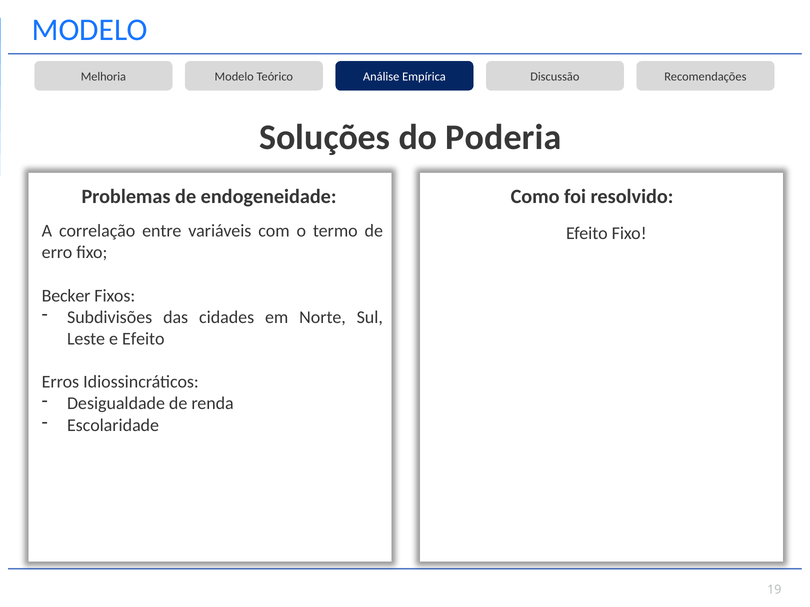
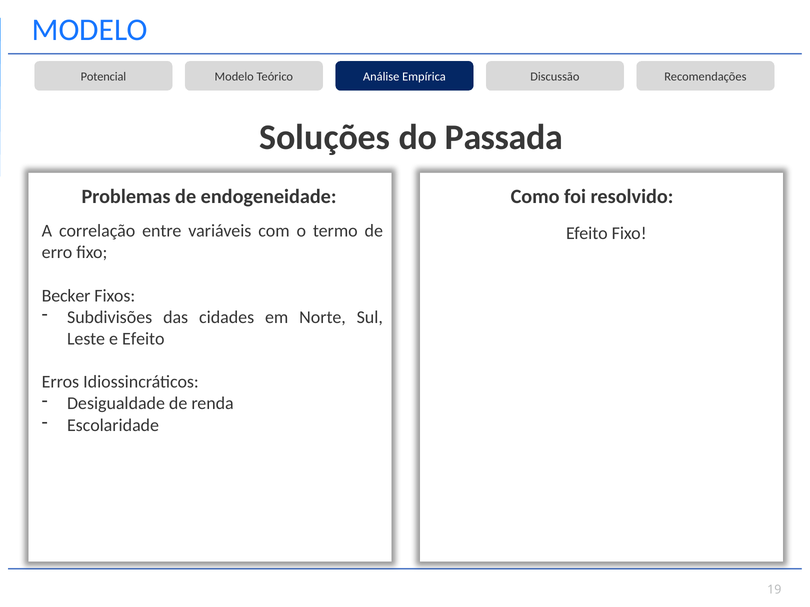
Melhoria: Melhoria -> Potencial
Poderia: Poderia -> Passada
